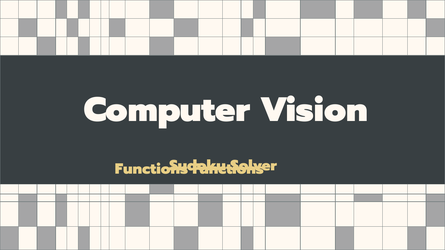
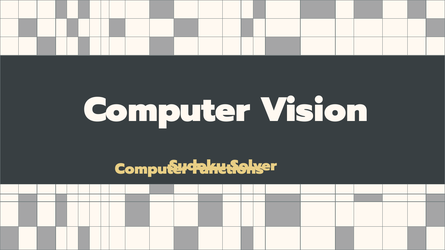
Functions at (151, 169): Functions -> Computer
